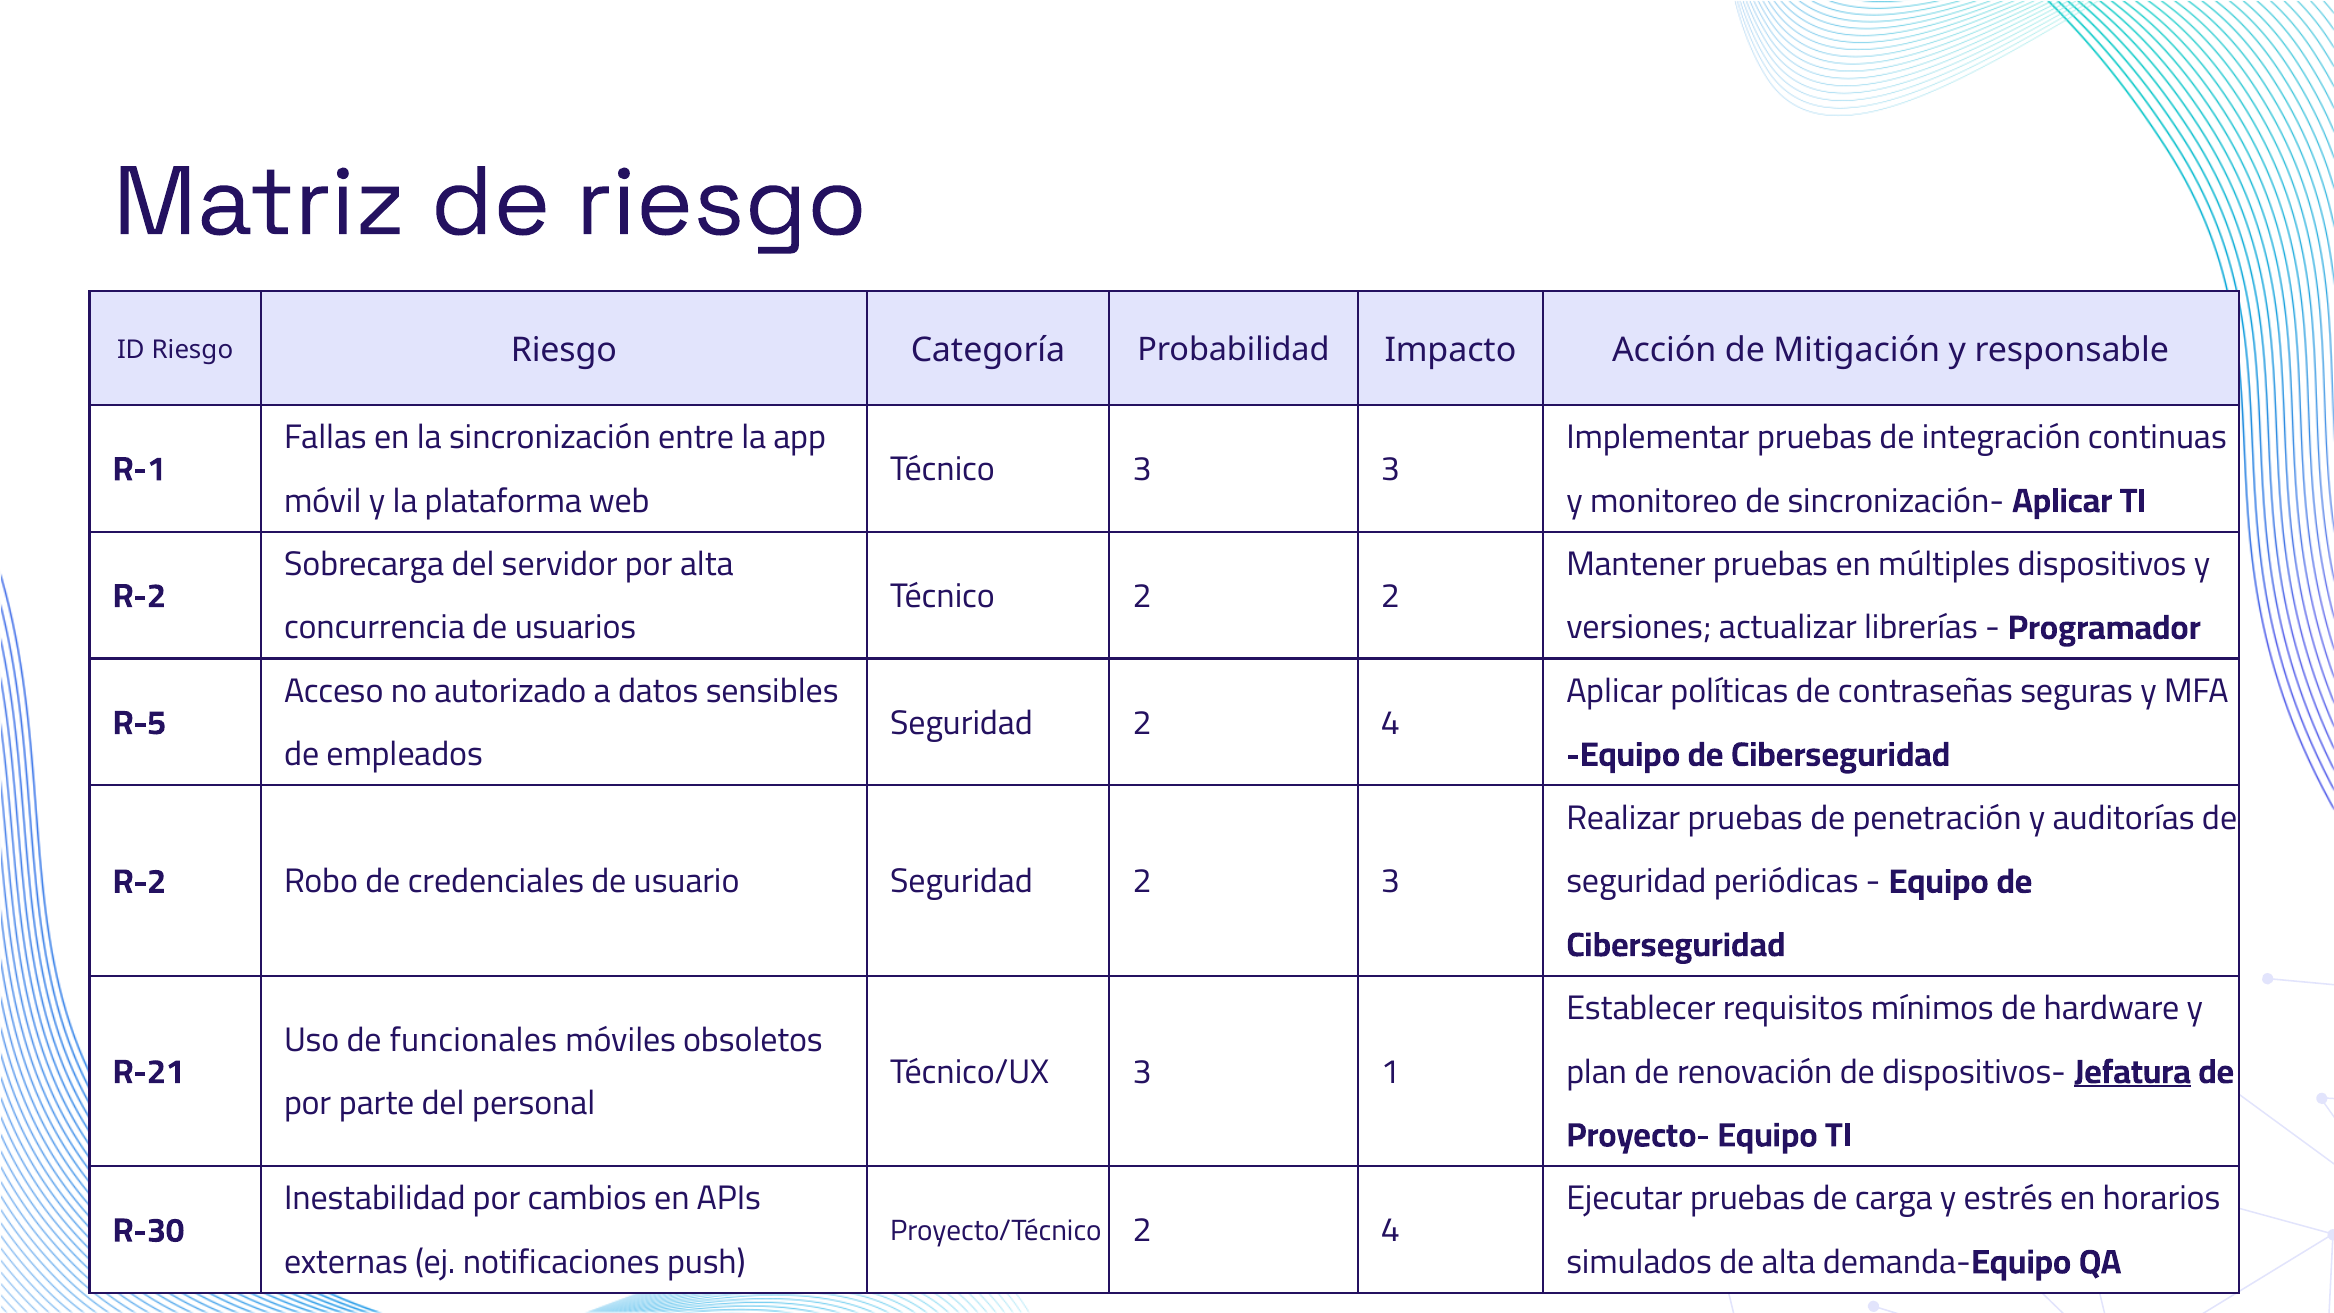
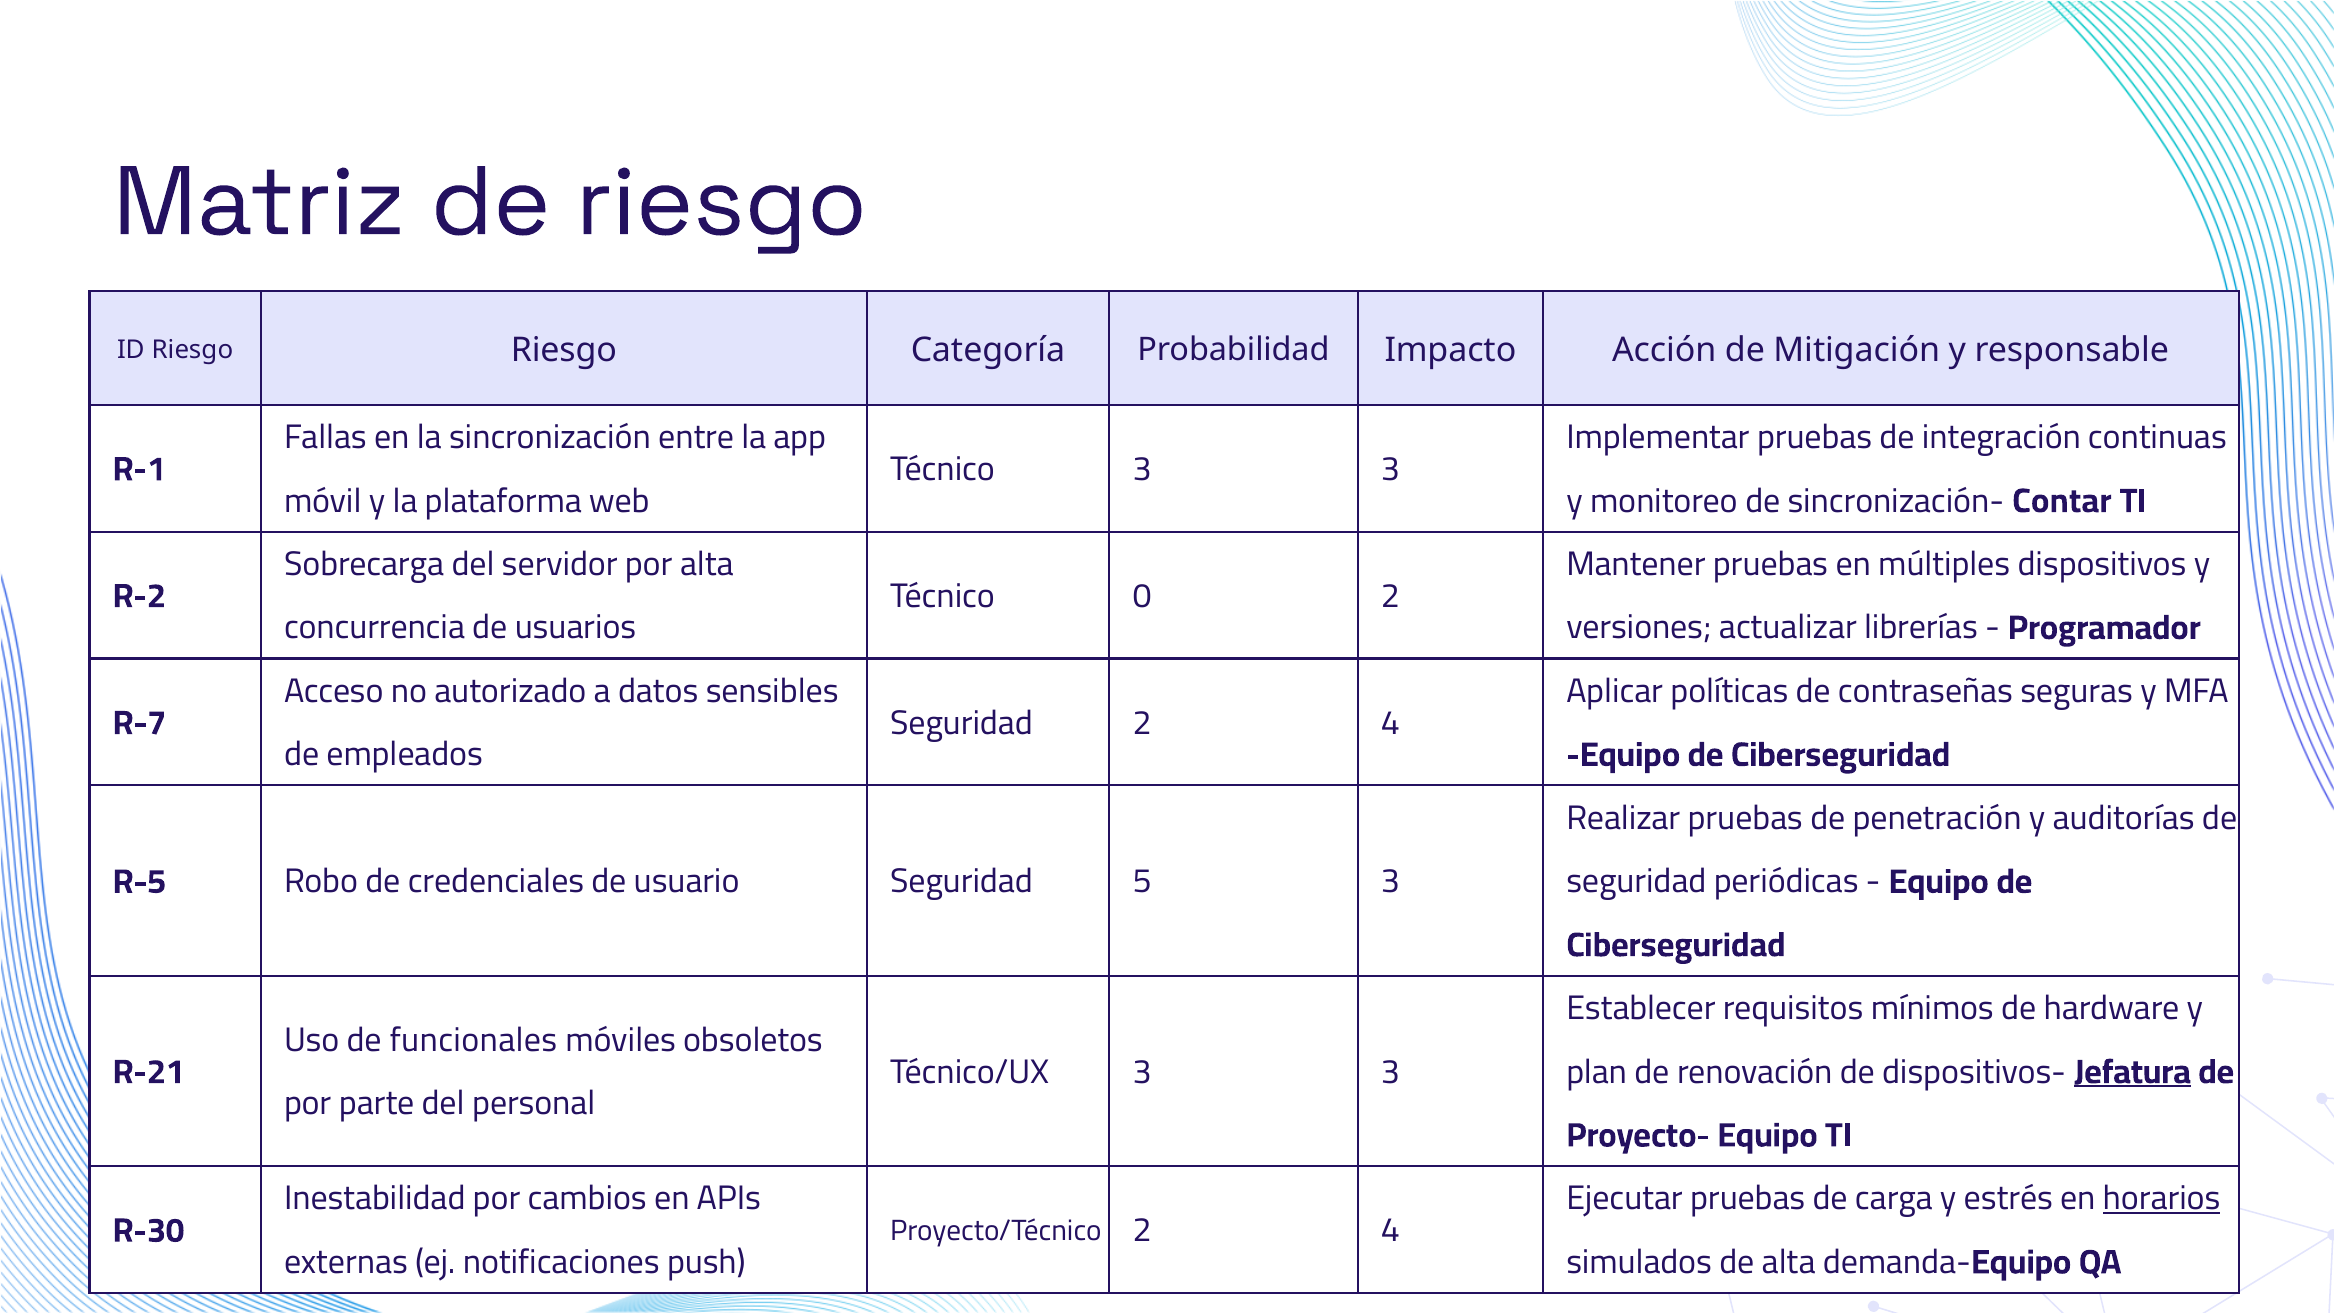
sincronización- Aplicar: Aplicar -> Contar
Técnico 2: 2 -> 0
R-5: R-5 -> R-7
R-2 at (139, 881): R-2 -> R-5
usuario Seguridad 2: 2 -> 5
Técnico/UX 3 1: 1 -> 3
horarios underline: none -> present
